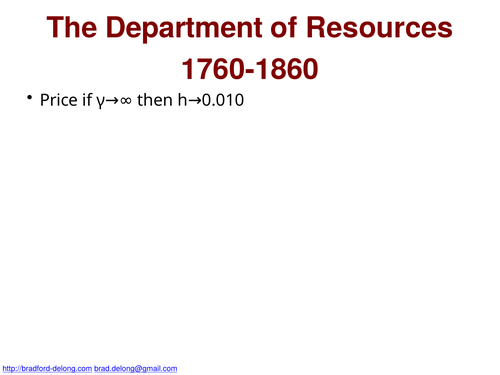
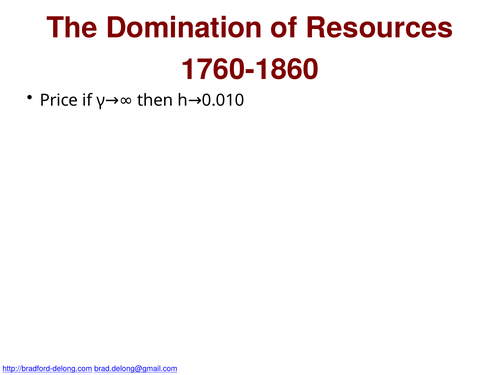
Department: Department -> Domination
